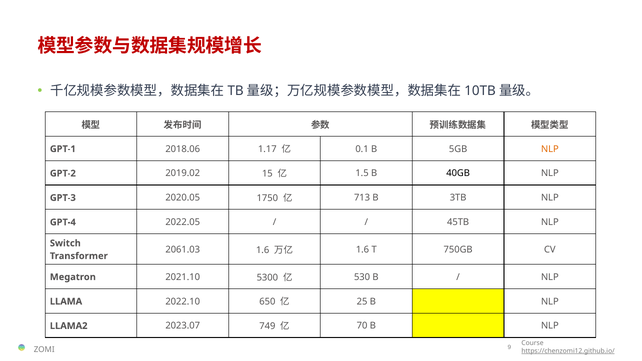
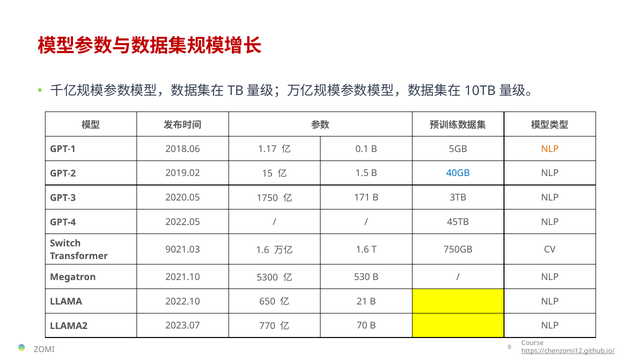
40GB colour: black -> blue
713: 713 -> 171
2061.03: 2061.03 -> 9021.03
25: 25 -> 21
749: 749 -> 770
